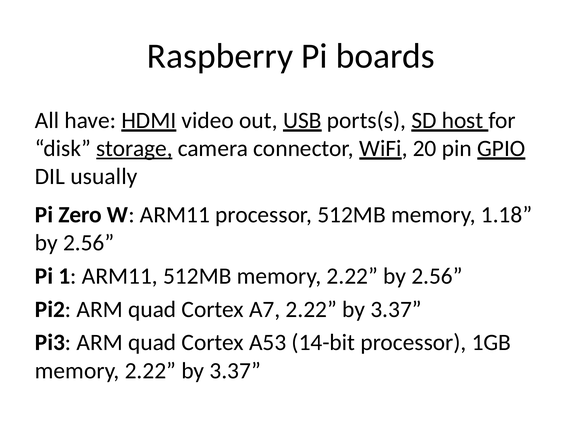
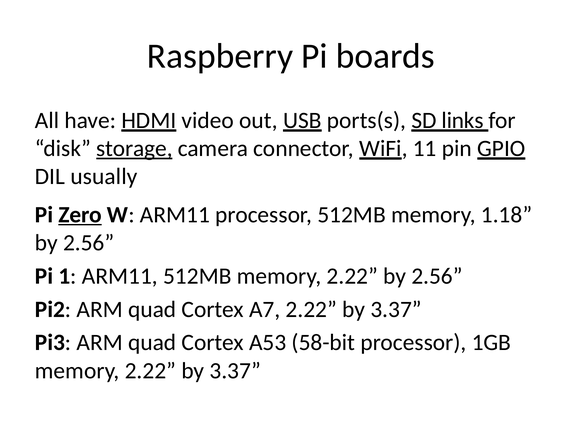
host: host -> links
20: 20 -> 11
Zero underline: none -> present
14-bit: 14-bit -> 58-bit
